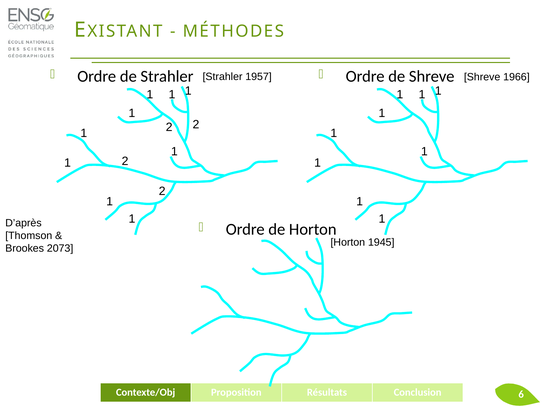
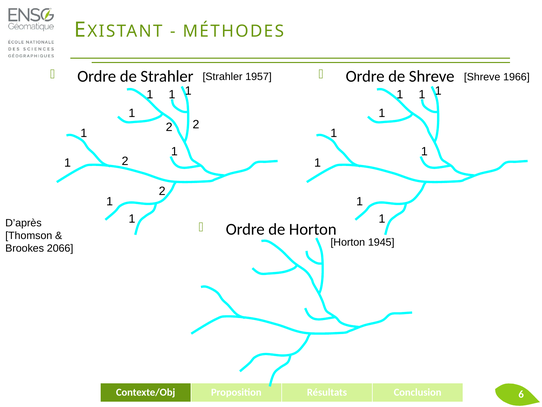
2073: 2073 -> 2066
